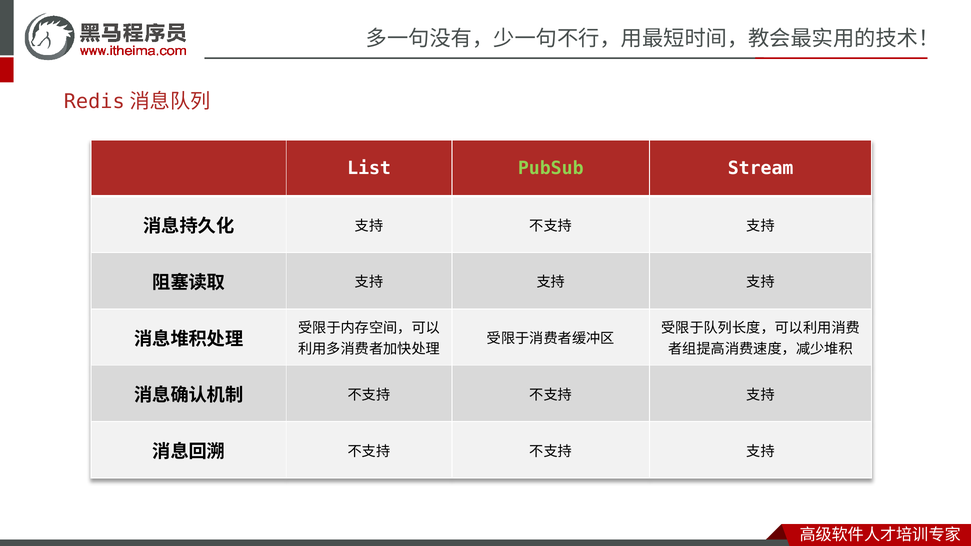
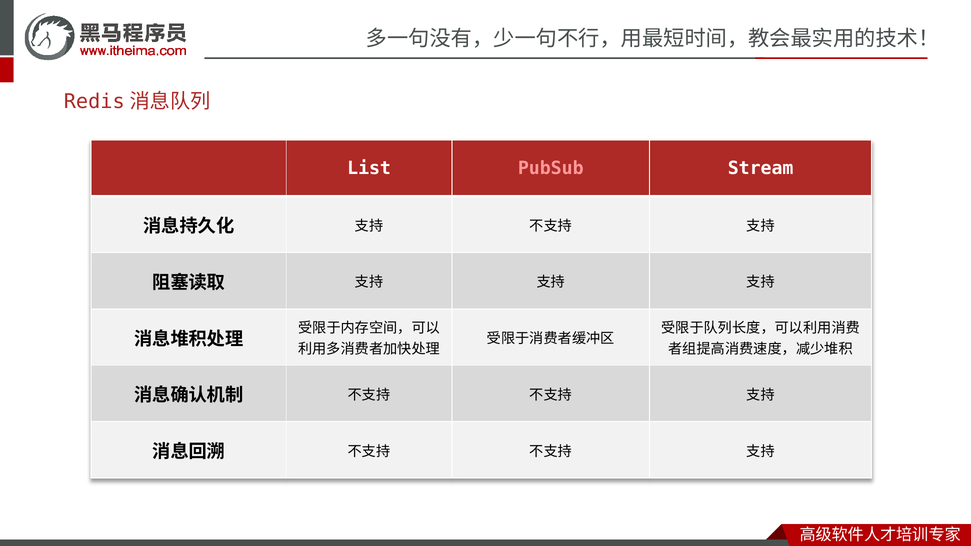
PubSub colour: light green -> pink
